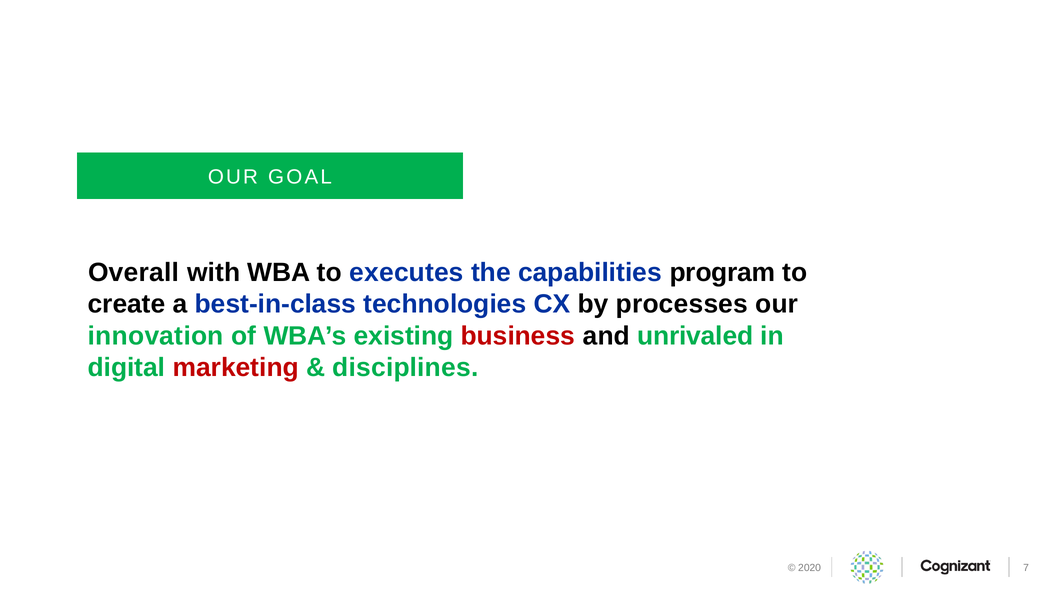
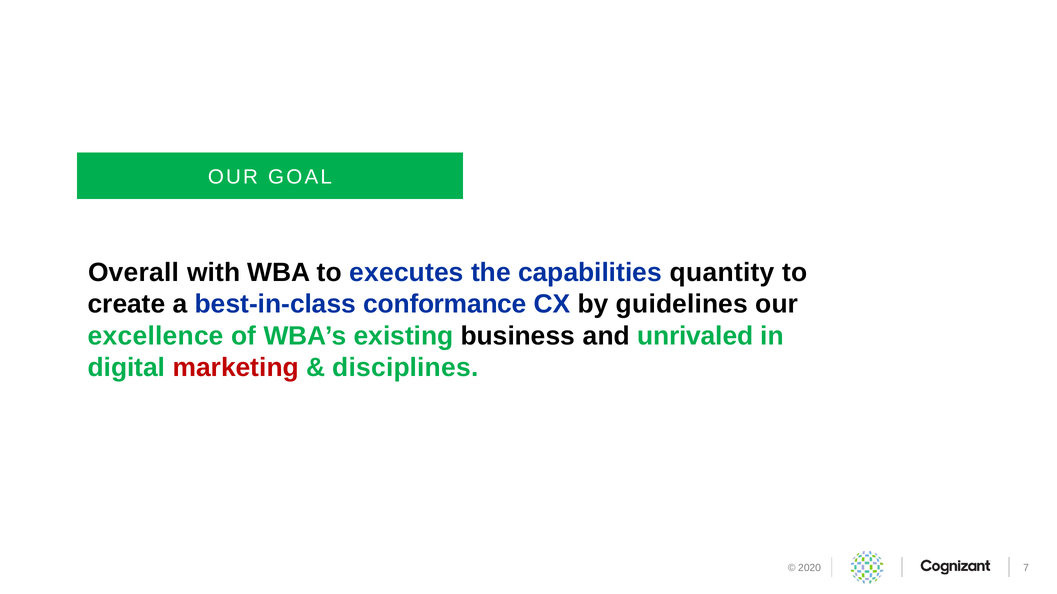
program: program -> quantity
technologies: technologies -> conformance
processes: processes -> guidelines
innovation: innovation -> excellence
business colour: red -> black
